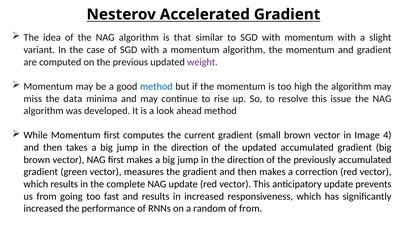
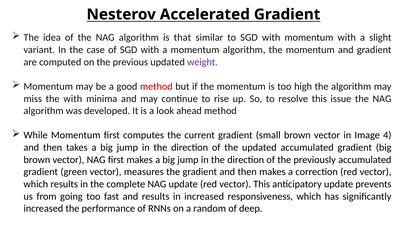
method at (156, 86) colour: blue -> red
the data: data -> with
of from: from -> deep
